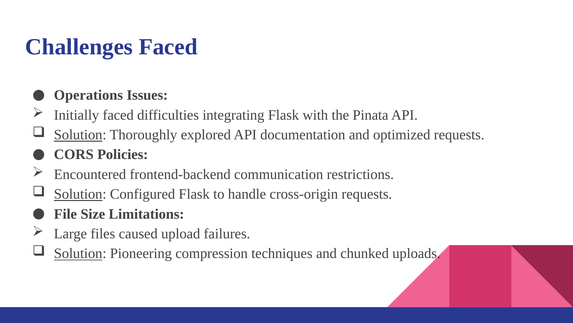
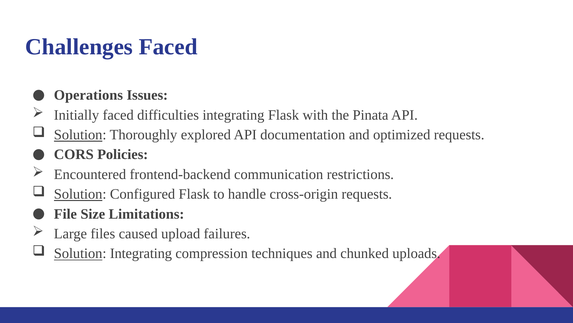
Solution Pioneering: Pioneering -> Integrating
